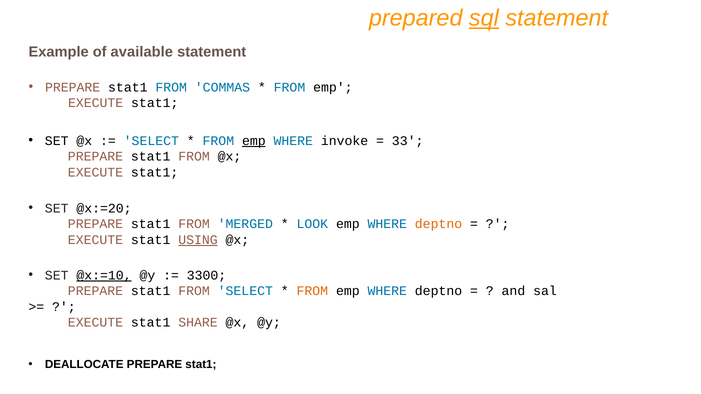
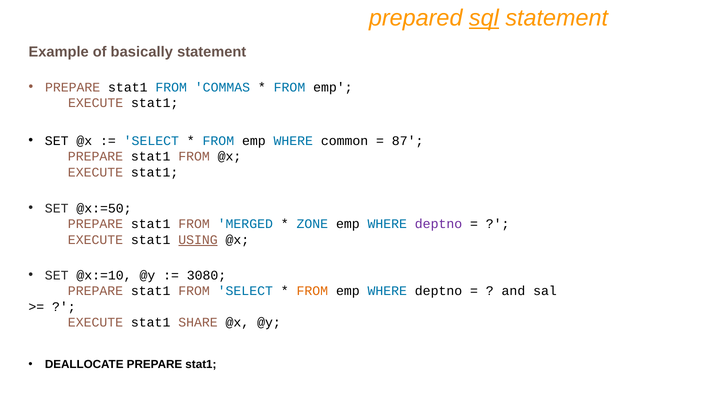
available: available -> basically
emp at (254, 141) underline: present -> none
invoke: invoke -> common
33: 33 -> 87
@x:=20: @x:=20 -> @x:=50
LOOK: LOOK -> ZONE
deptno at (439, 224) colour: orange -> purple
@x:=10 underline: present -> none
3300: 3300 -> 3080
